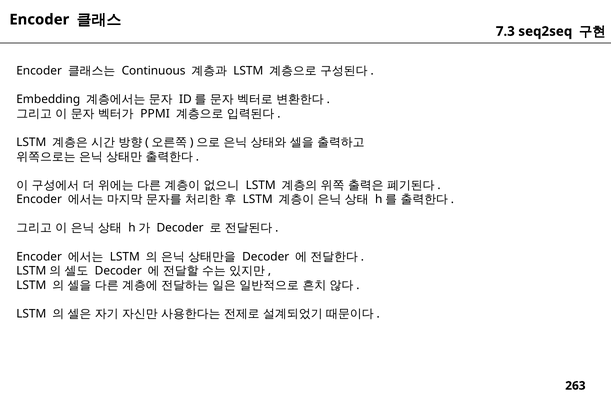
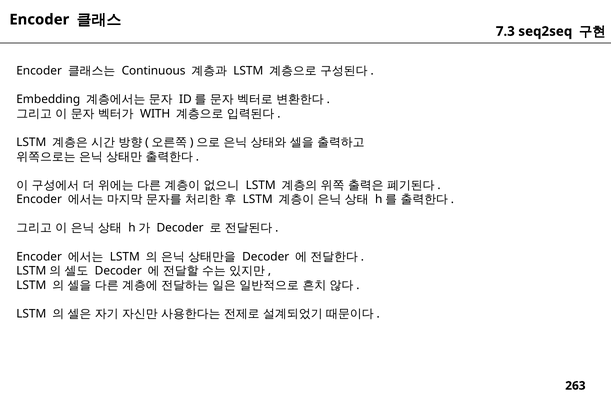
PPMI: PPMI -> WITH
